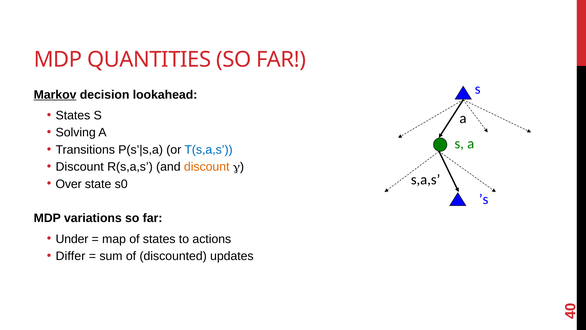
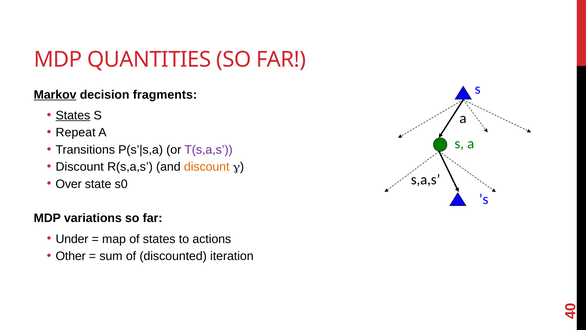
lookahead: lookahead -> fragments
States at (73, 115) underline: none -> present
Solving: Solving -> Repeat
T(s,a,s colour: blue -> purple
Differ: Differ -> Other
updates: updates -> iteration
